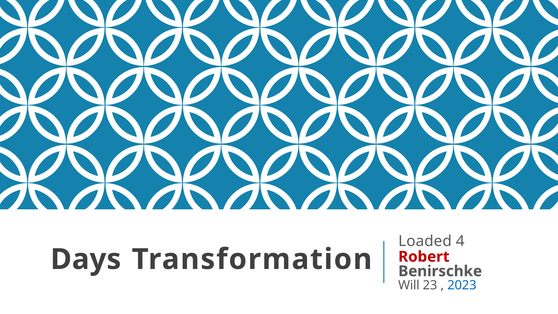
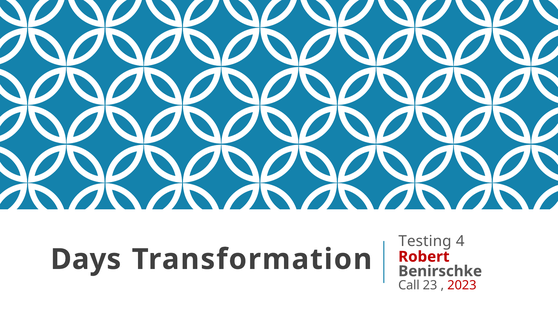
Loaded: Loaded -> Testing
Will: Will -> Call
2023 colour: blue -> red
